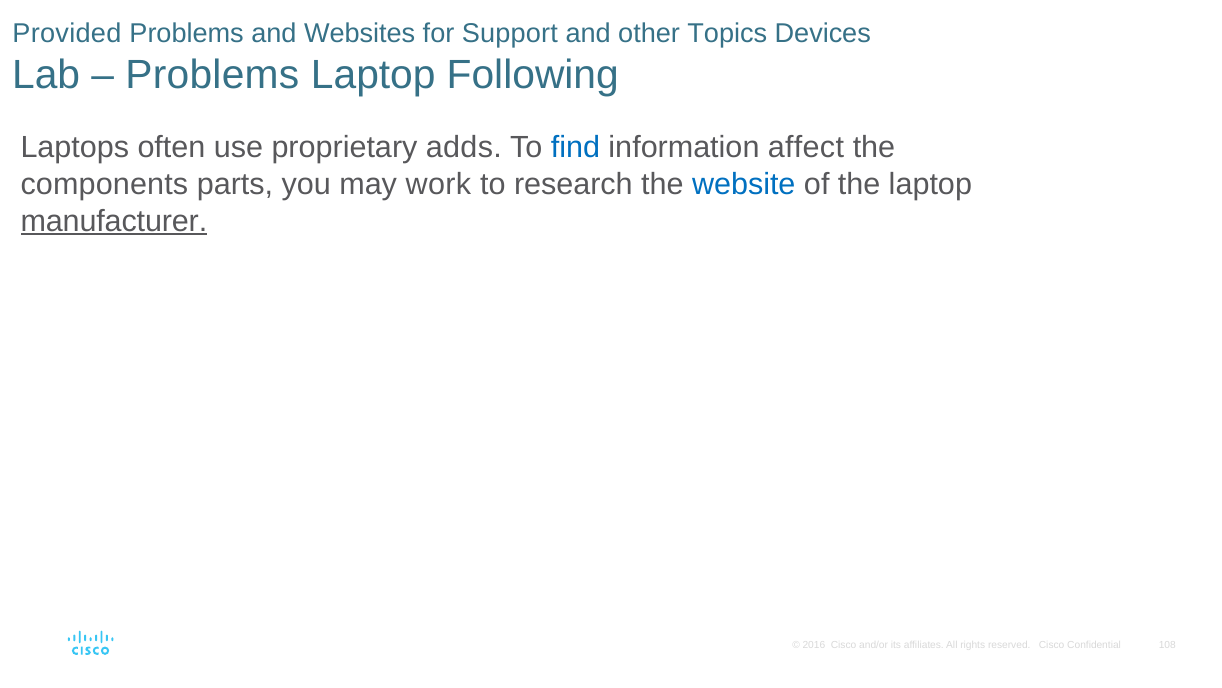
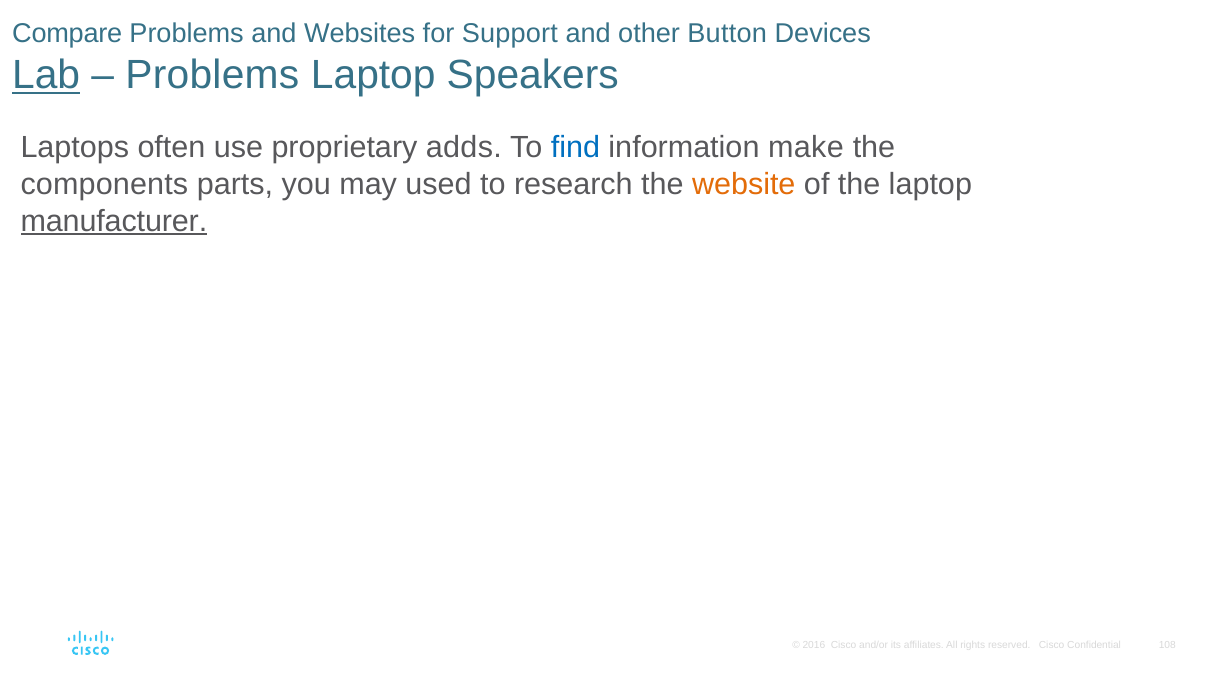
Provided: Provided -> Compare
Topics: Topics -> Button
Lab underline: none -> present
Following: Following -> Speakers
affect: affect -> make
work: work -> used
website colour: blue -> orange
